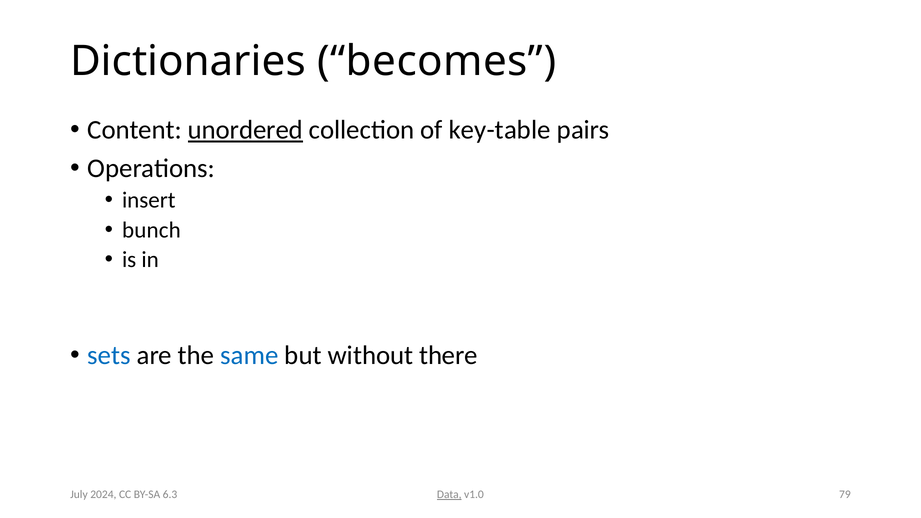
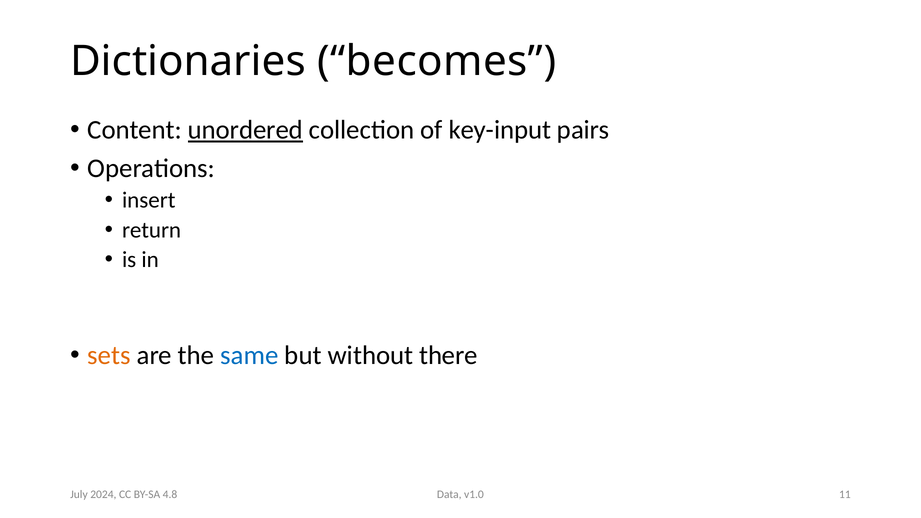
key-table: key-table -> key-input
bunch: bunch -> return
sets colour: blue -> orange
Data underline: present -> none
79: 79 -> 11
6.3: 6.3 -> 4.8
